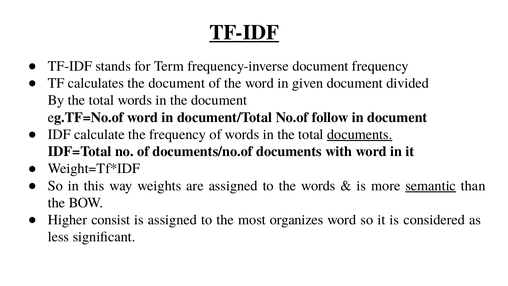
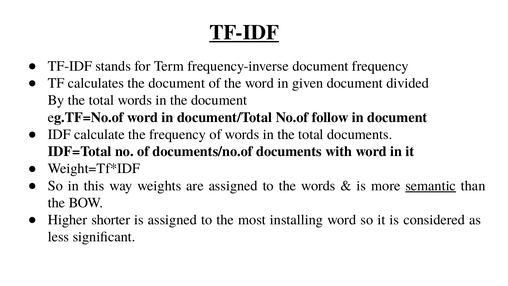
documents at (360, 134) underline: present -> none
consist: consist -> shorter
organizes: organizes -> installing
